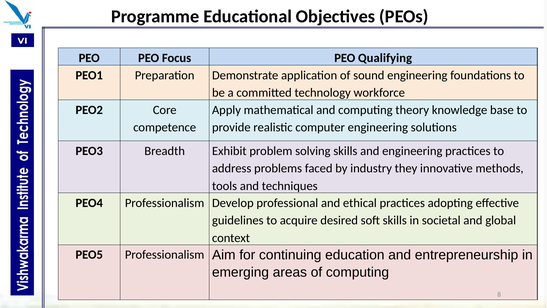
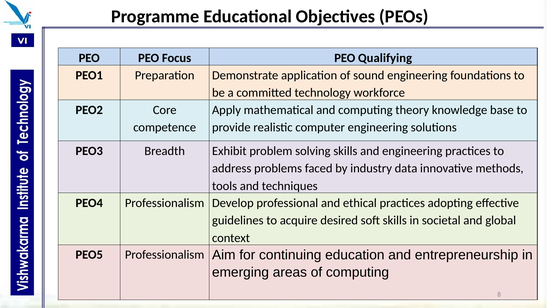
they: they -> data
